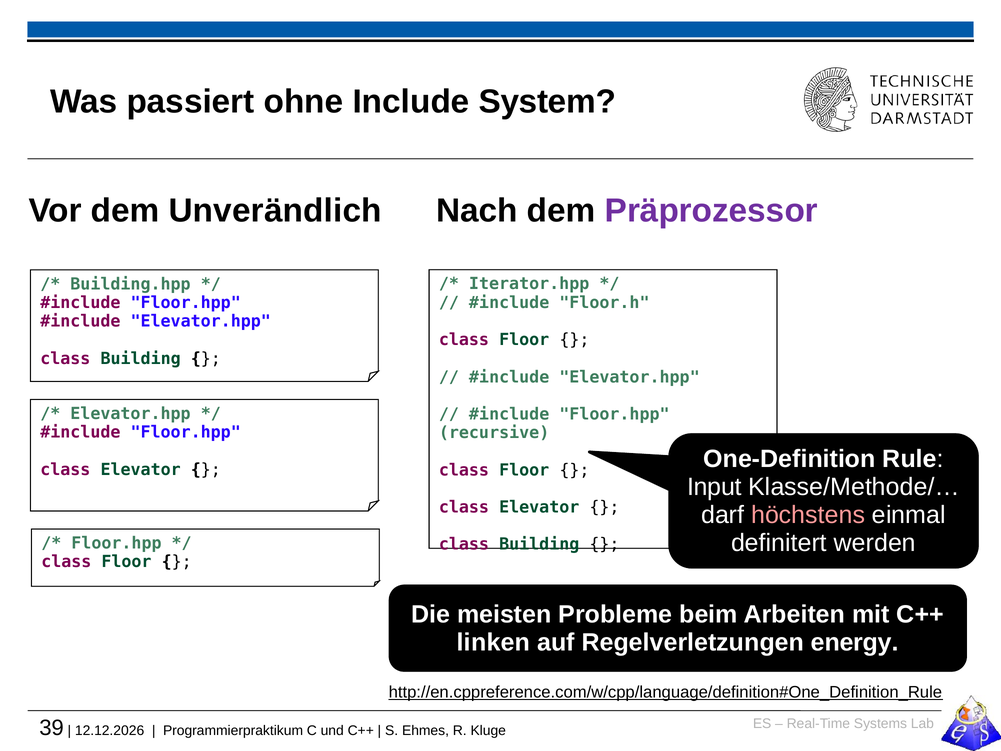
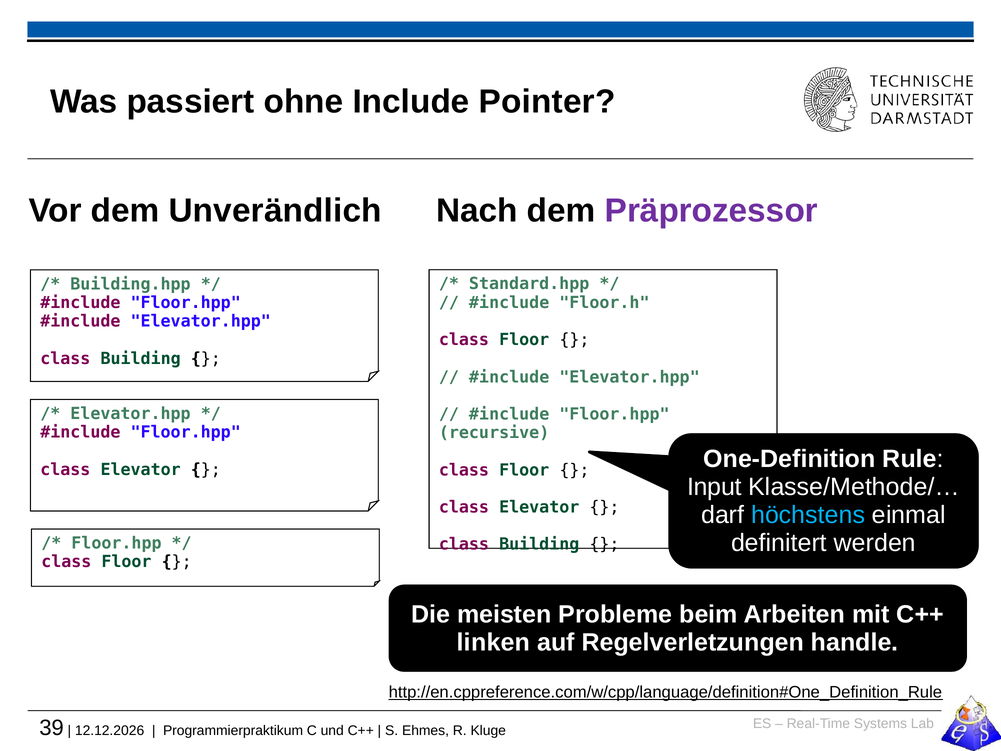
System: System -> Pointer
Iterator.hpp: Iterator.hpp -> Standard.hpp
höchstens colour: pink -> light blue
energy: energy -> handle
